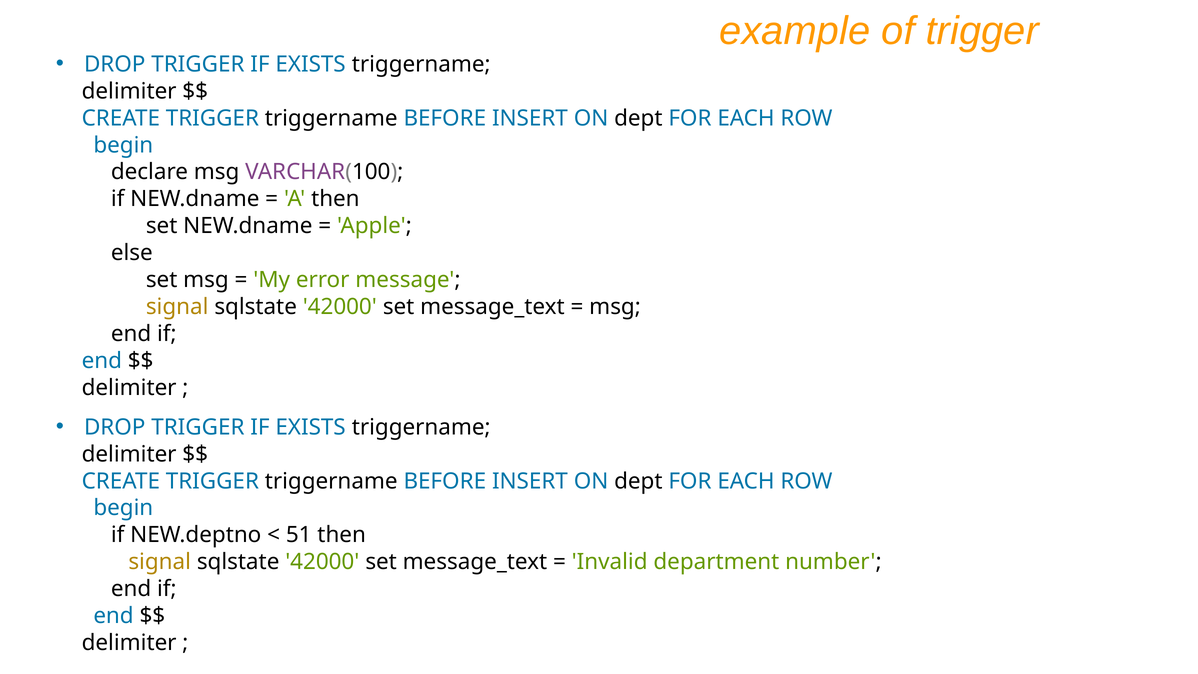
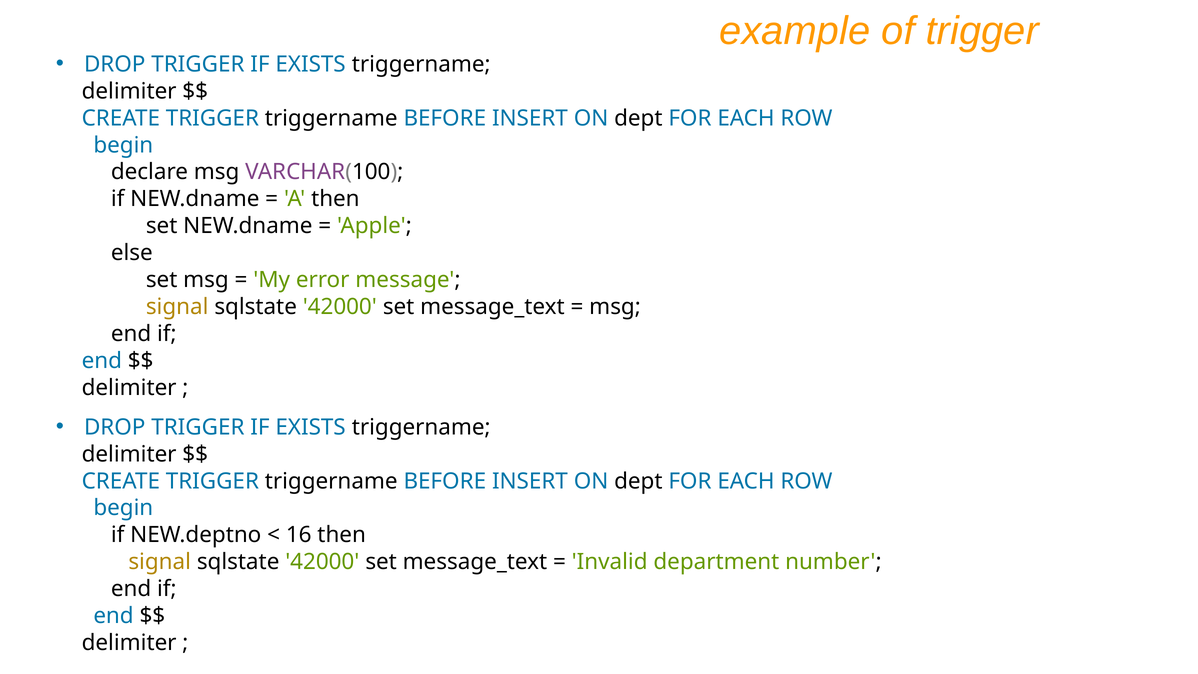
51: 51 -> 16
